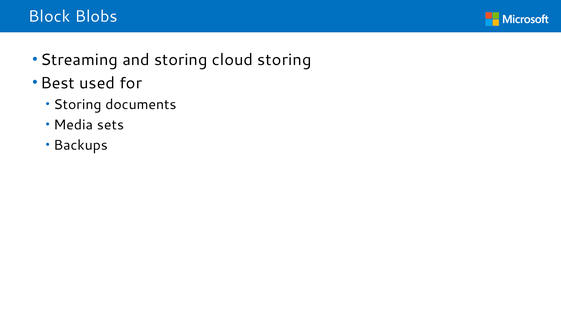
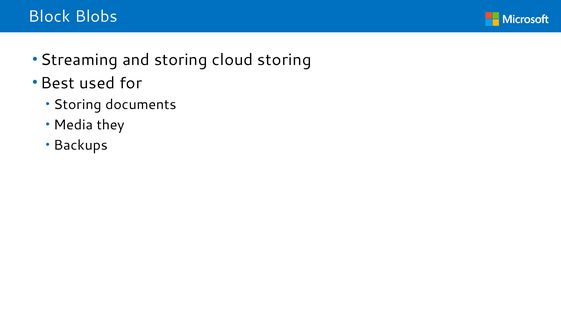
sets: sets -> they
